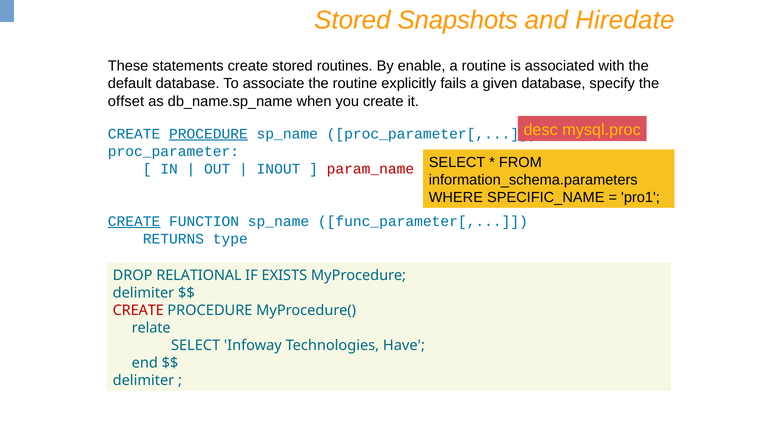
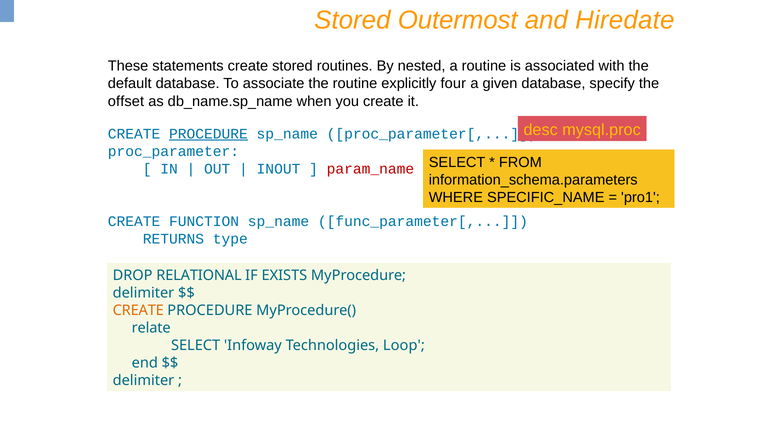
Snapshots: Snapshots -> Outermost
enable: enable -> nested
fails: fails -> four
CREATE at (134, 221) underline: present -> none
CREATE at (138, 310) colour: red -> orange
Have: Have -> Loop
